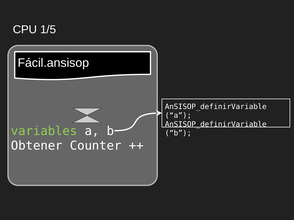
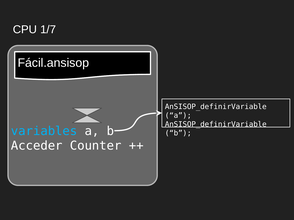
1/5: 1/5 -> 1/7
variables colour: light green -> light blue
Obtener: Obtener -> Acceder
